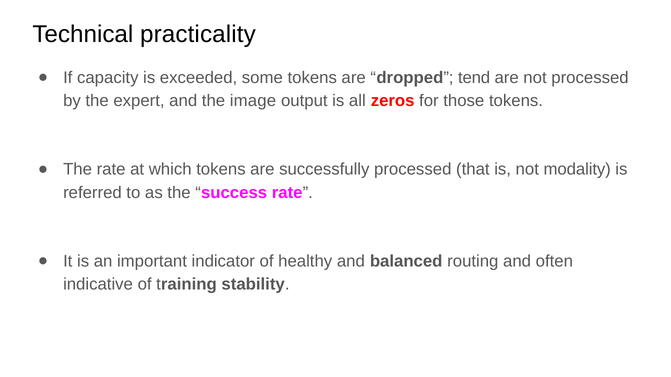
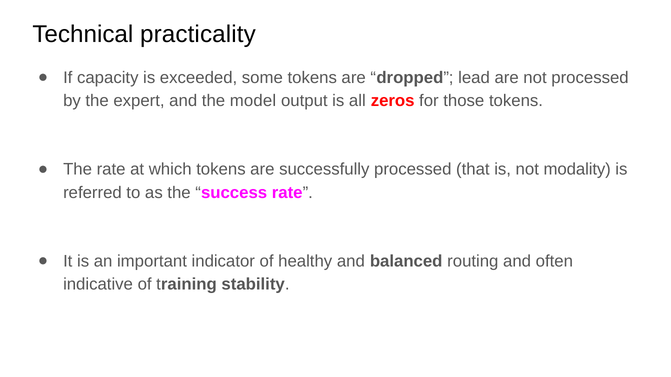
tend: tend -> lead
image: image -> model
